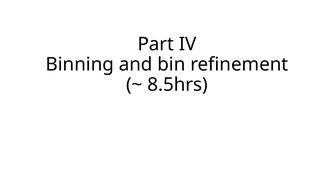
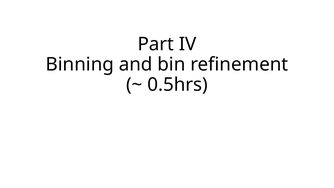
8.5hrs: 8.5hrs -> 0.5hrs
